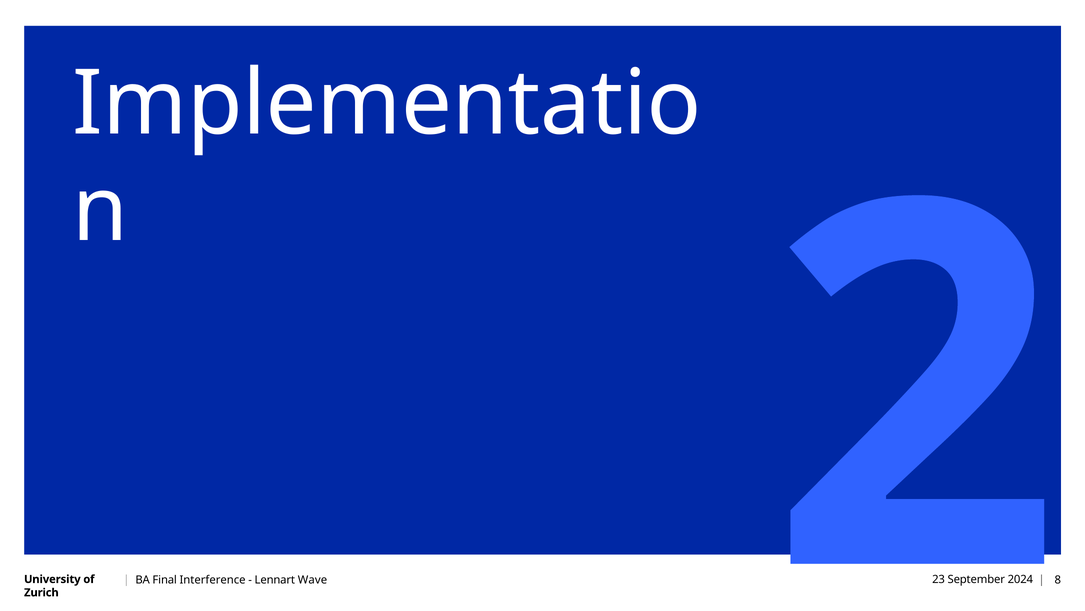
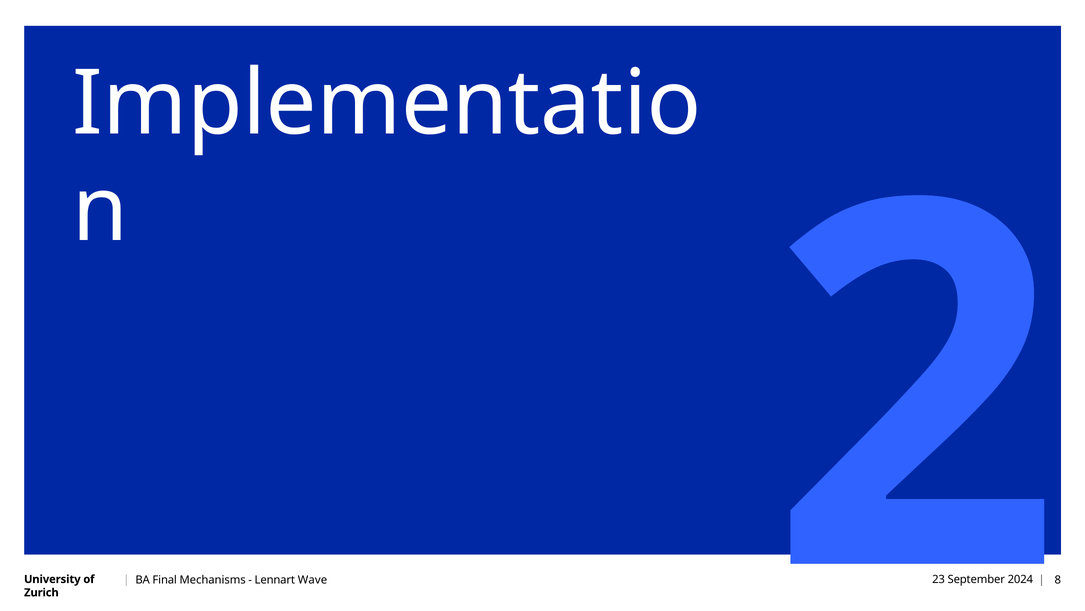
Interference: Interference -> Mechanisms
